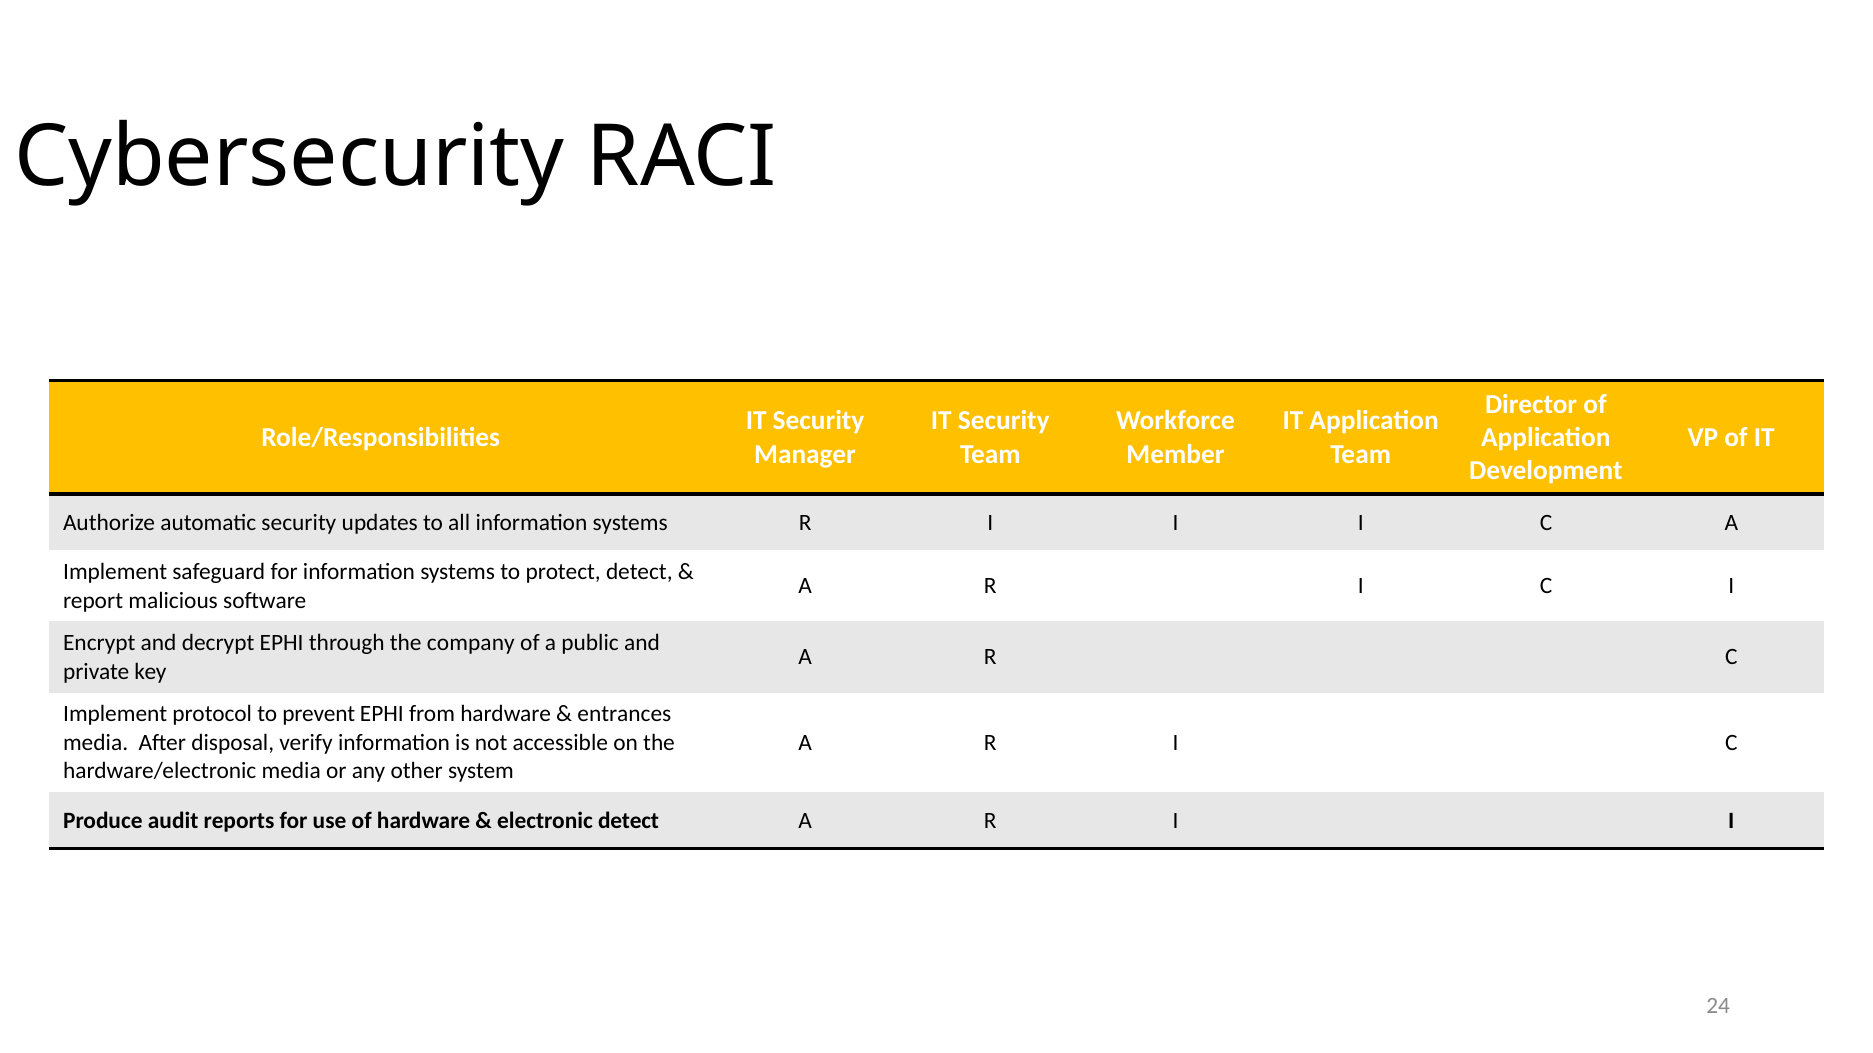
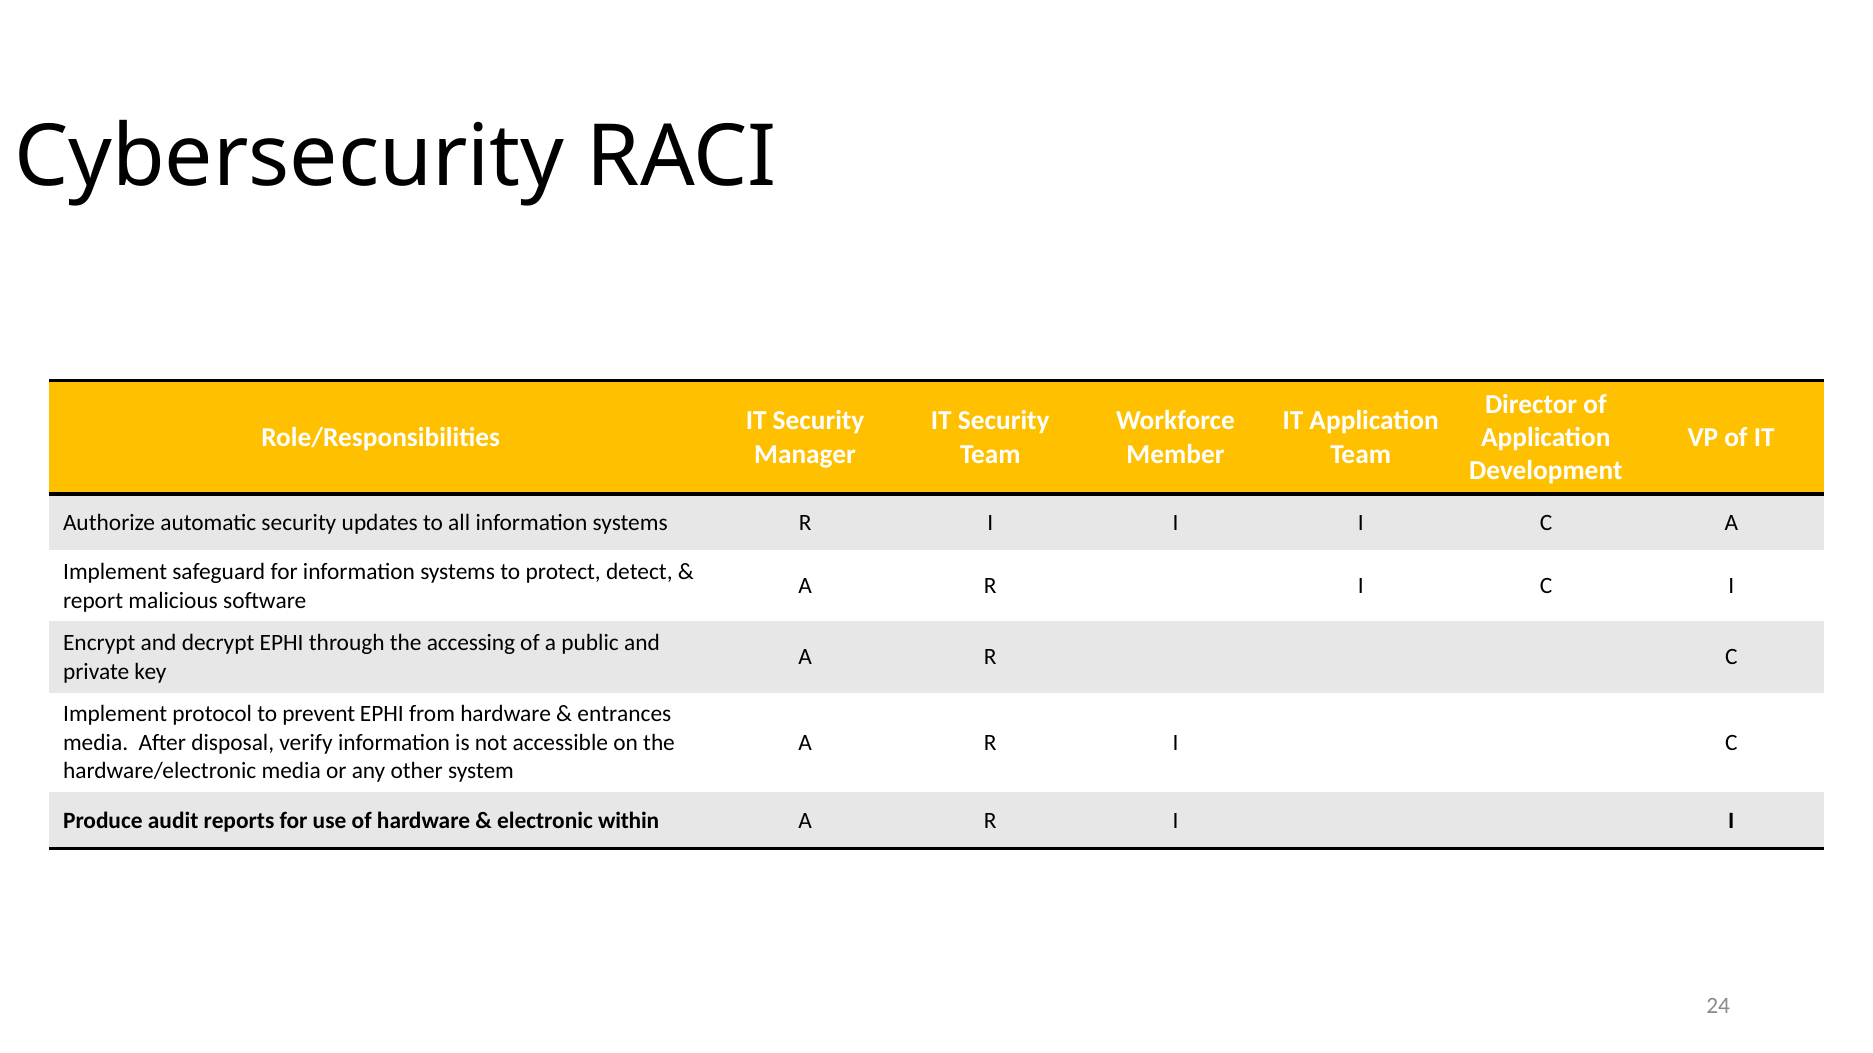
company: company -> accessing
electronic detect: detect -> within
